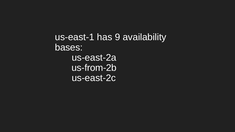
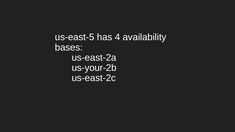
us-east-1: us-east-1 -> us-east-5
9: 9 -> 4
us-from-2b: us-from-2b -> us-your-2b
